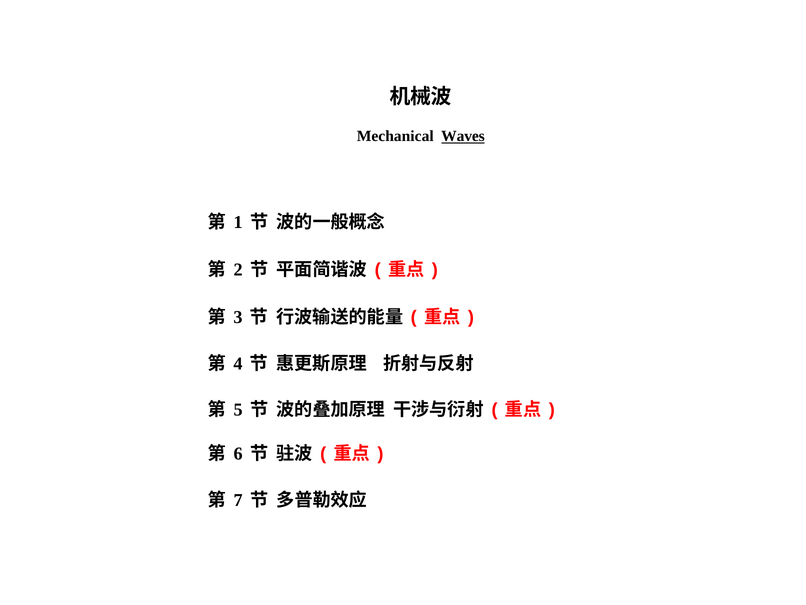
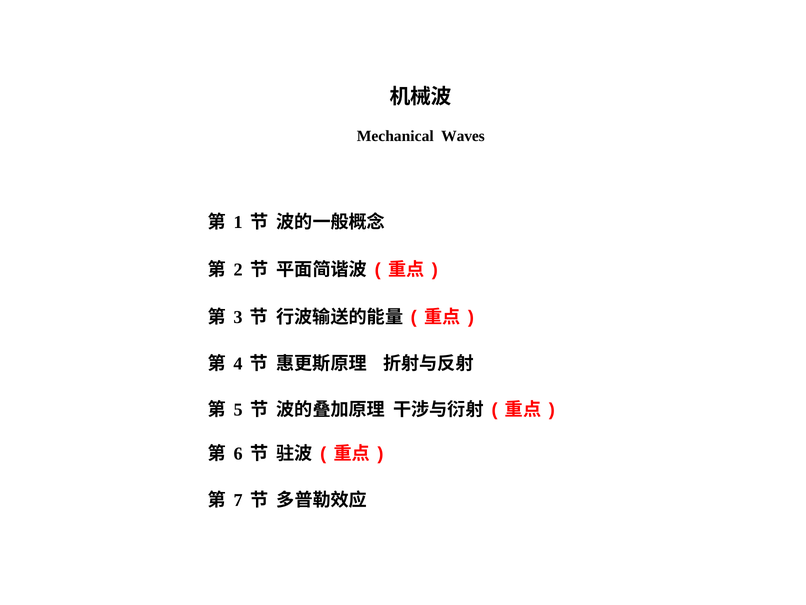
Waves underline: present -> none
